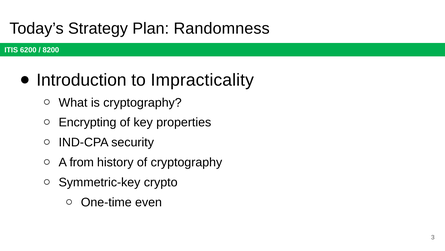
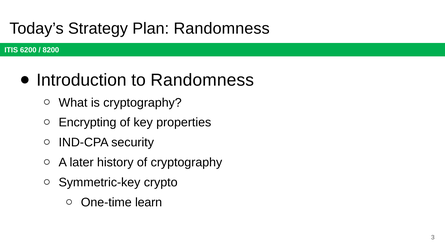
to Impracticality: Impracticality -> Randomness
from: from -> later
even: even -> learn
